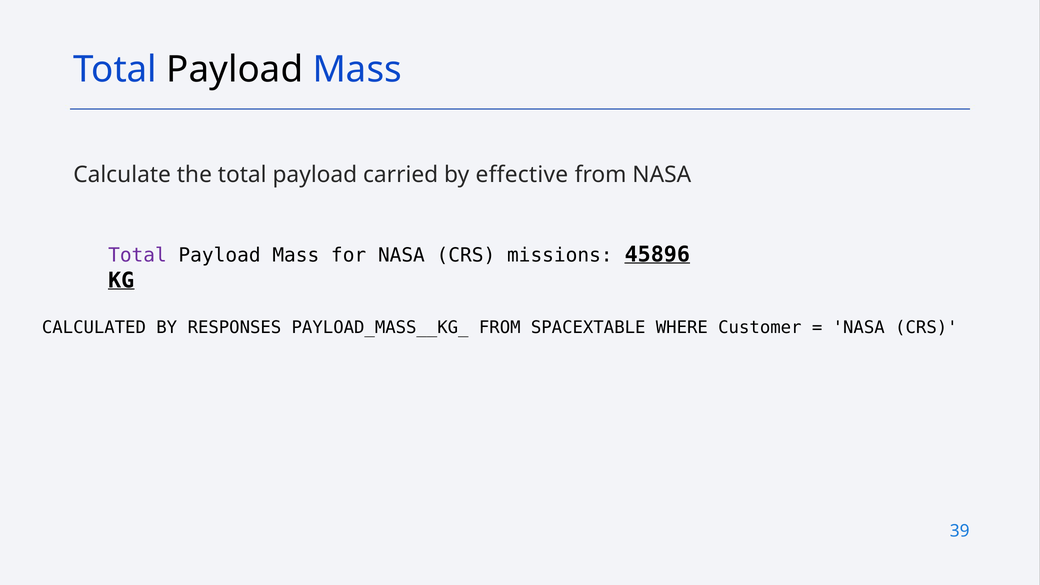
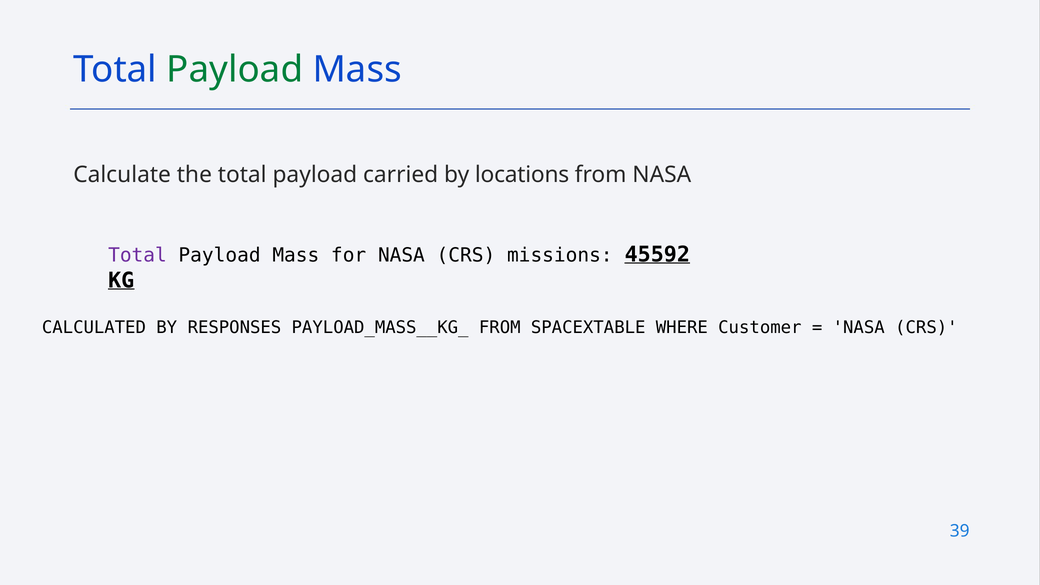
Payload at (235, 69) colour: black -> green
effective: effective -> locations
45896: 45896 -> 45592
